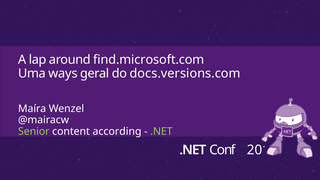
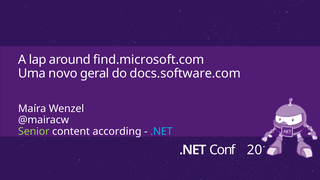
ways: ways -> novo
docs.versions.com: docs.versions.com -> docs.software.com
.NET at (161, 131) colour: light green -> light blue
